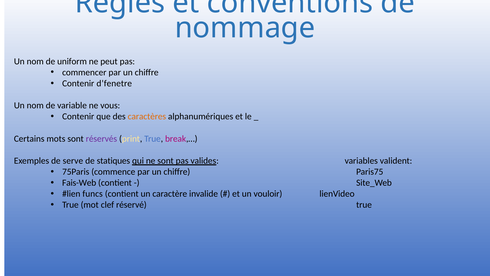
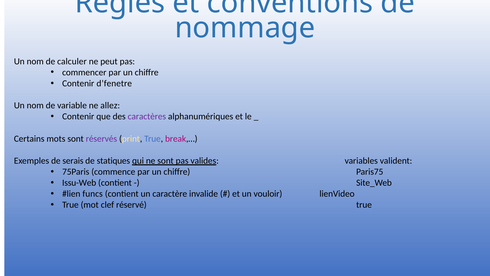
uniform: uniform -> calculer
vous: vous -> allez
caractères colour: orange -> purple
serve: serve -> serais
Fais-Web: Fais-Web -> Issu-Web
